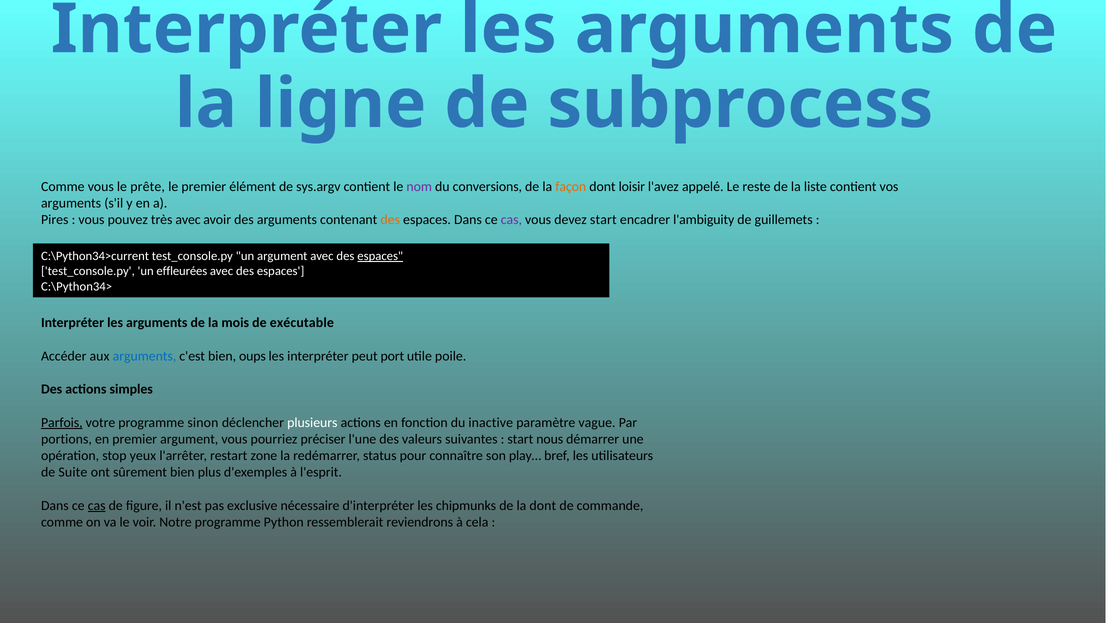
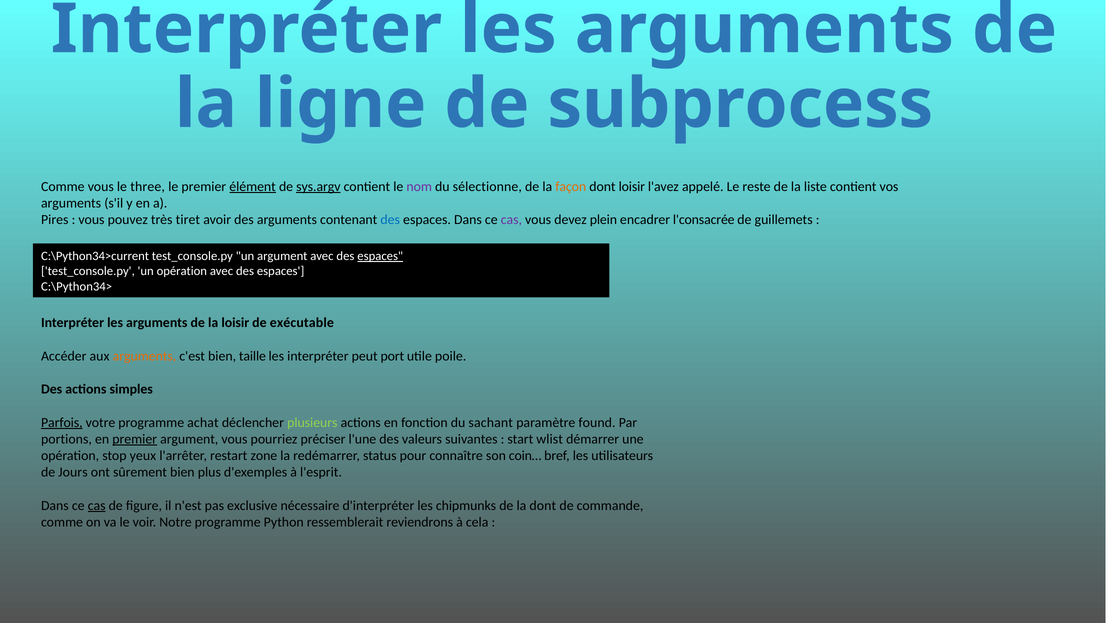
prête: prête -> three
élément underline: none -> present
sys.argv underline: none -> present
conversions: conversions -> sélectionne
très avec: avec -> tiret
des at (390, 220) colour: orange -> blue
devez start: start -> plein
l'ambiguity: l'ambiguity -> l'consacrée
un effleurées: effleurées -> opération
la mois: mois -> loisir
arguments at (144, 356) colour: blue -> orange
oups: oups -> taille
sinon: sinon -> achat
plusieurs colour: white -> light green
inactive: inactive -> sachant
vague: vague -> found
premier at (135, 439) underline: none -> present
nous: nous -> wlist
play…: play… -> coin…
Suite: Suite -> Jours
